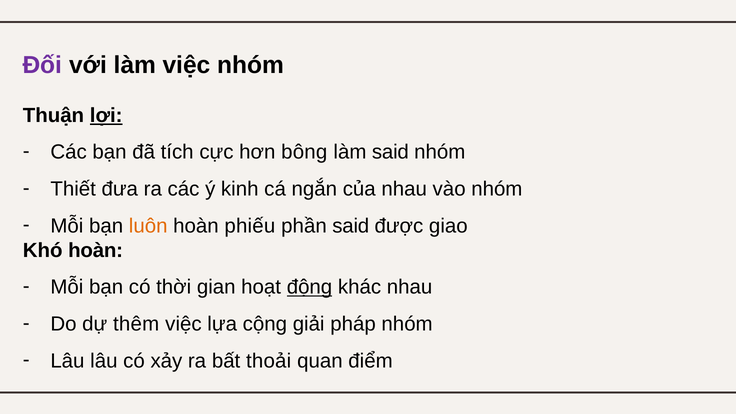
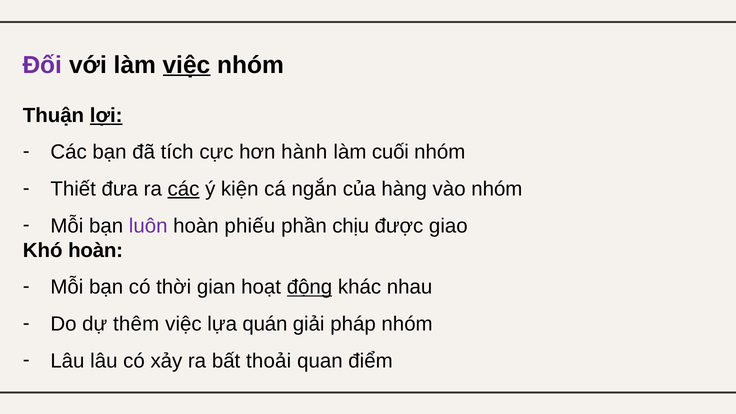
việc at (187, 65) underline: none -> present
bông: bông -> hành
làm said: said -> cuối
các at (183, 189) underline: none -> present
kinh: kinh -> kiện
của nhau: nhau -> hàng
luôn colour: orange -> purple
phần said: said -> chịu
cộng: cộng -> quán
